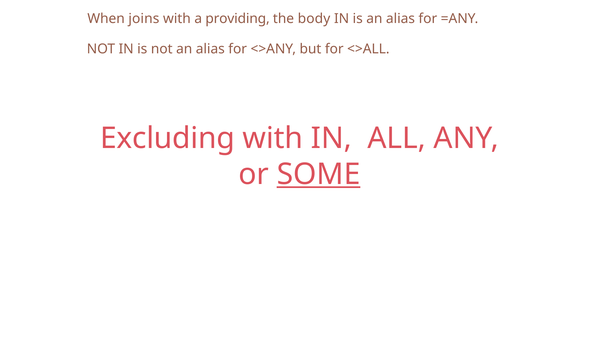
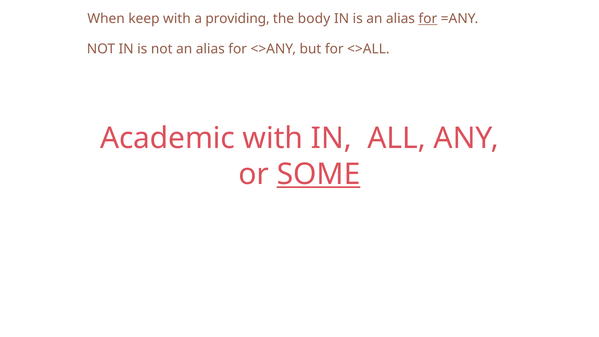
joins: joins -> keep
for at (428, 19) underline: none -> present
Excluding: Excluding -> Academic
